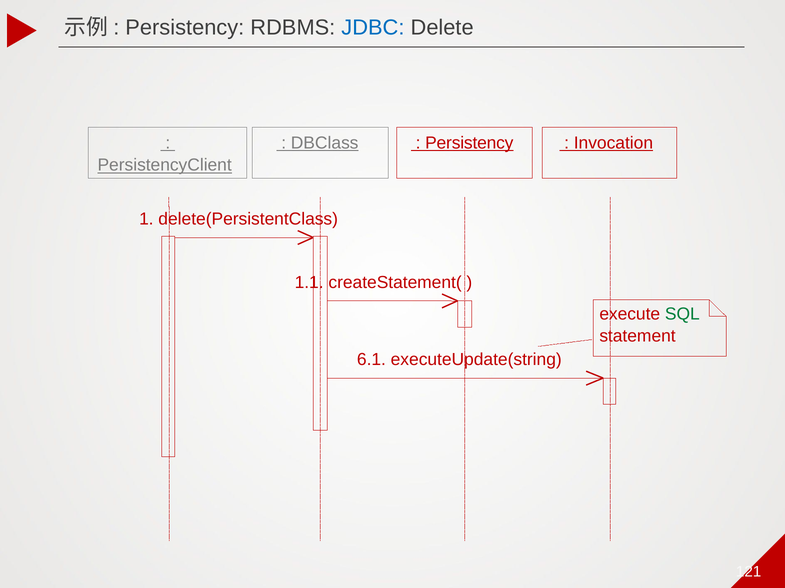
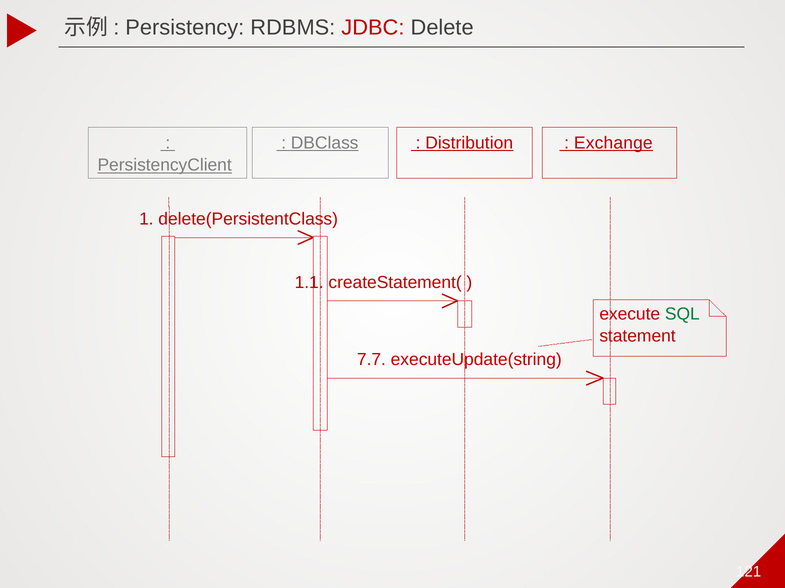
JDBC colour: blue -> red
Persistency at (469, 143): Persistency -> Distribution
Invocation: Invocation -> Exchange
6.1: 6.1 -> 7.7
